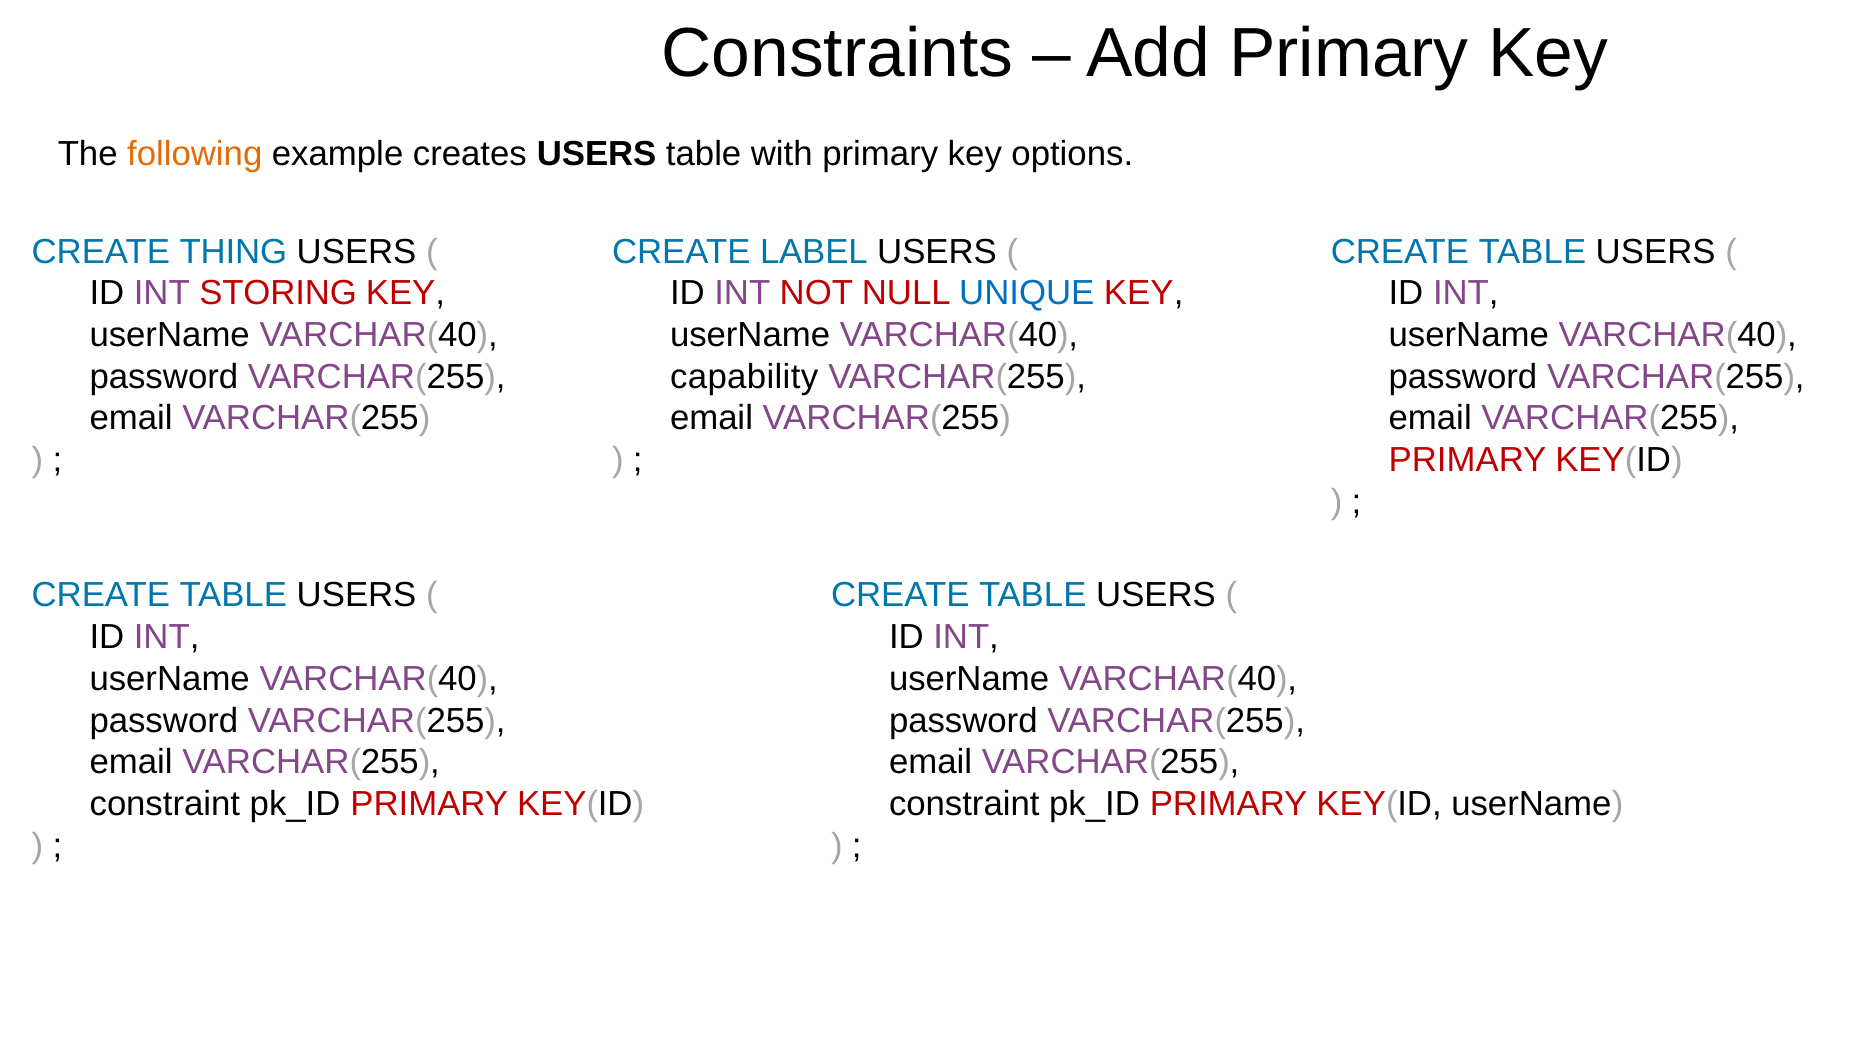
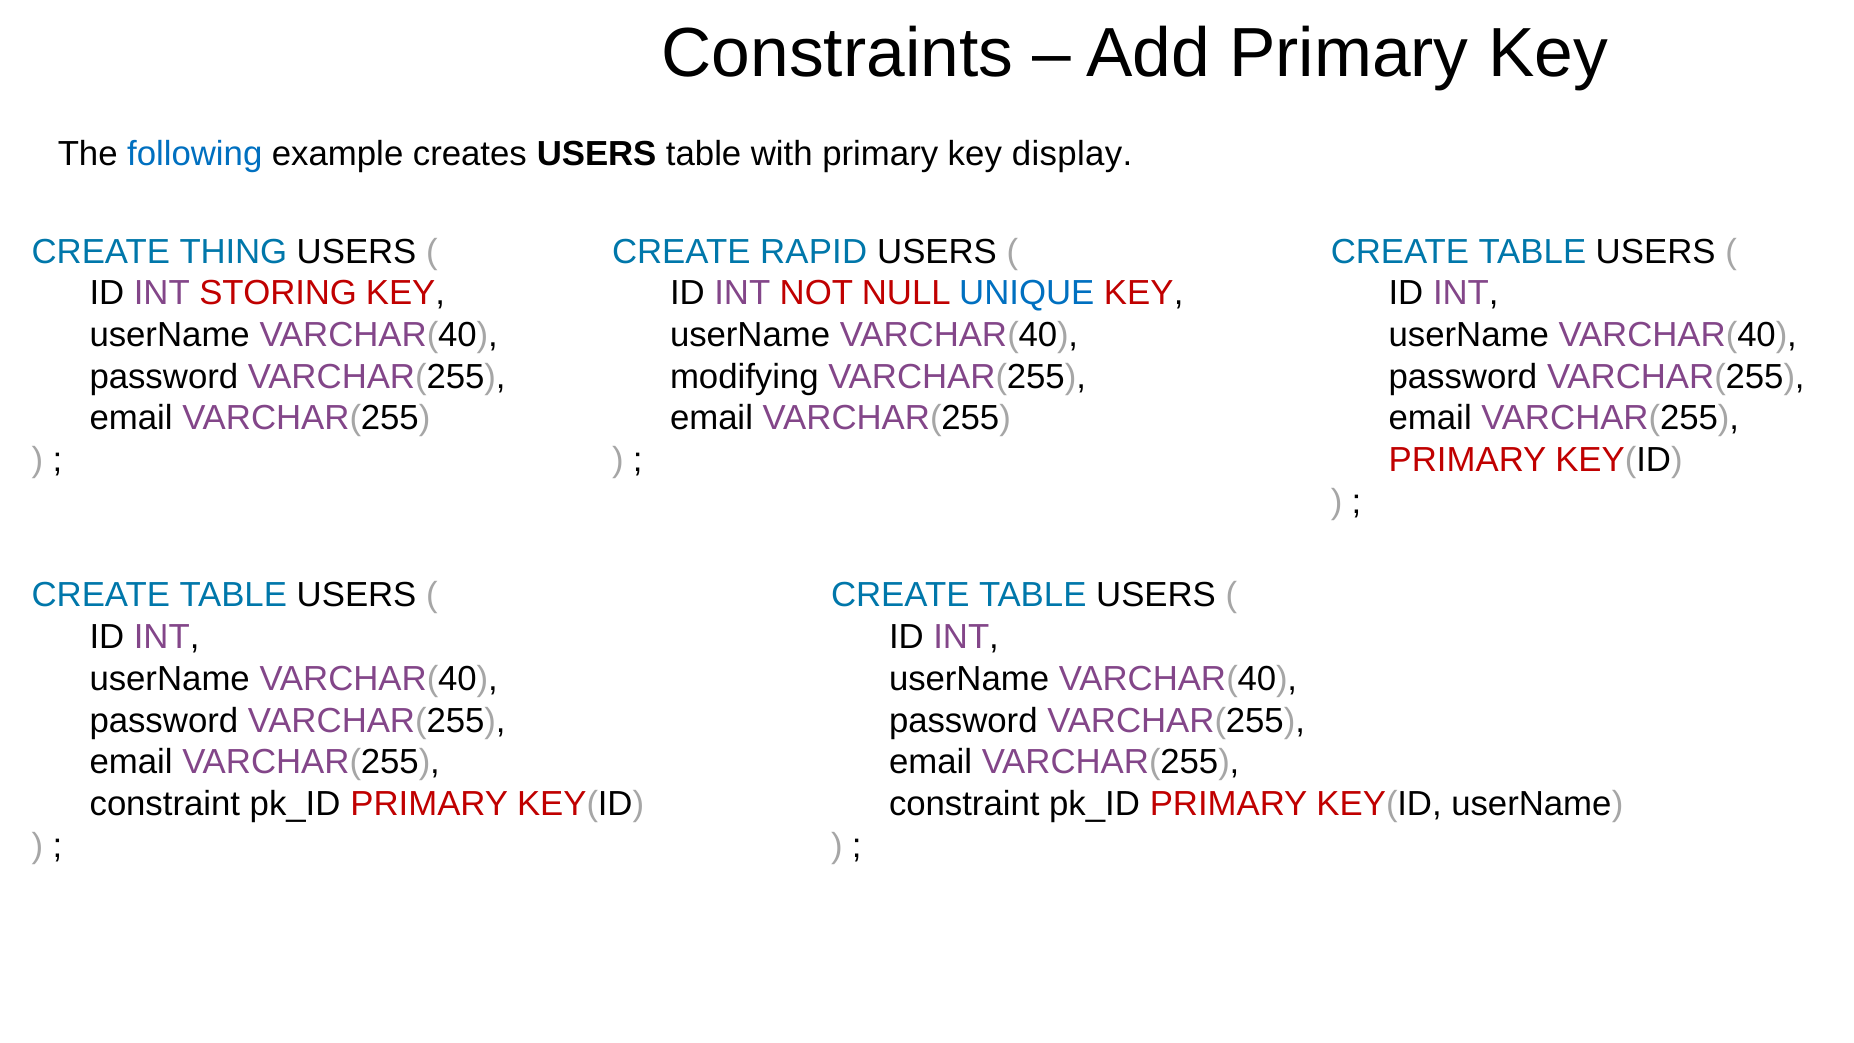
following colour: orange -> blue
options: options -> display
LABEL: LABEL -> RAPID
capability: capability -> modifying
